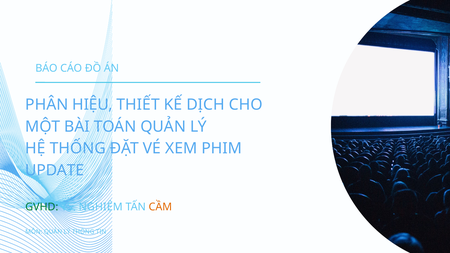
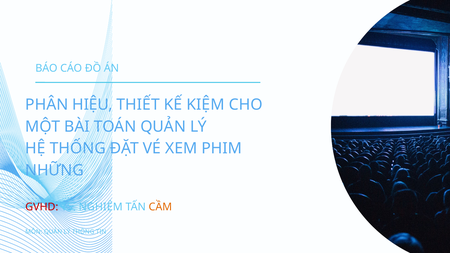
DỊCH: DỊCH -> KIỆM
UPDATE: UPDATE -> NHỮNG
GVHD colour: green -> red
